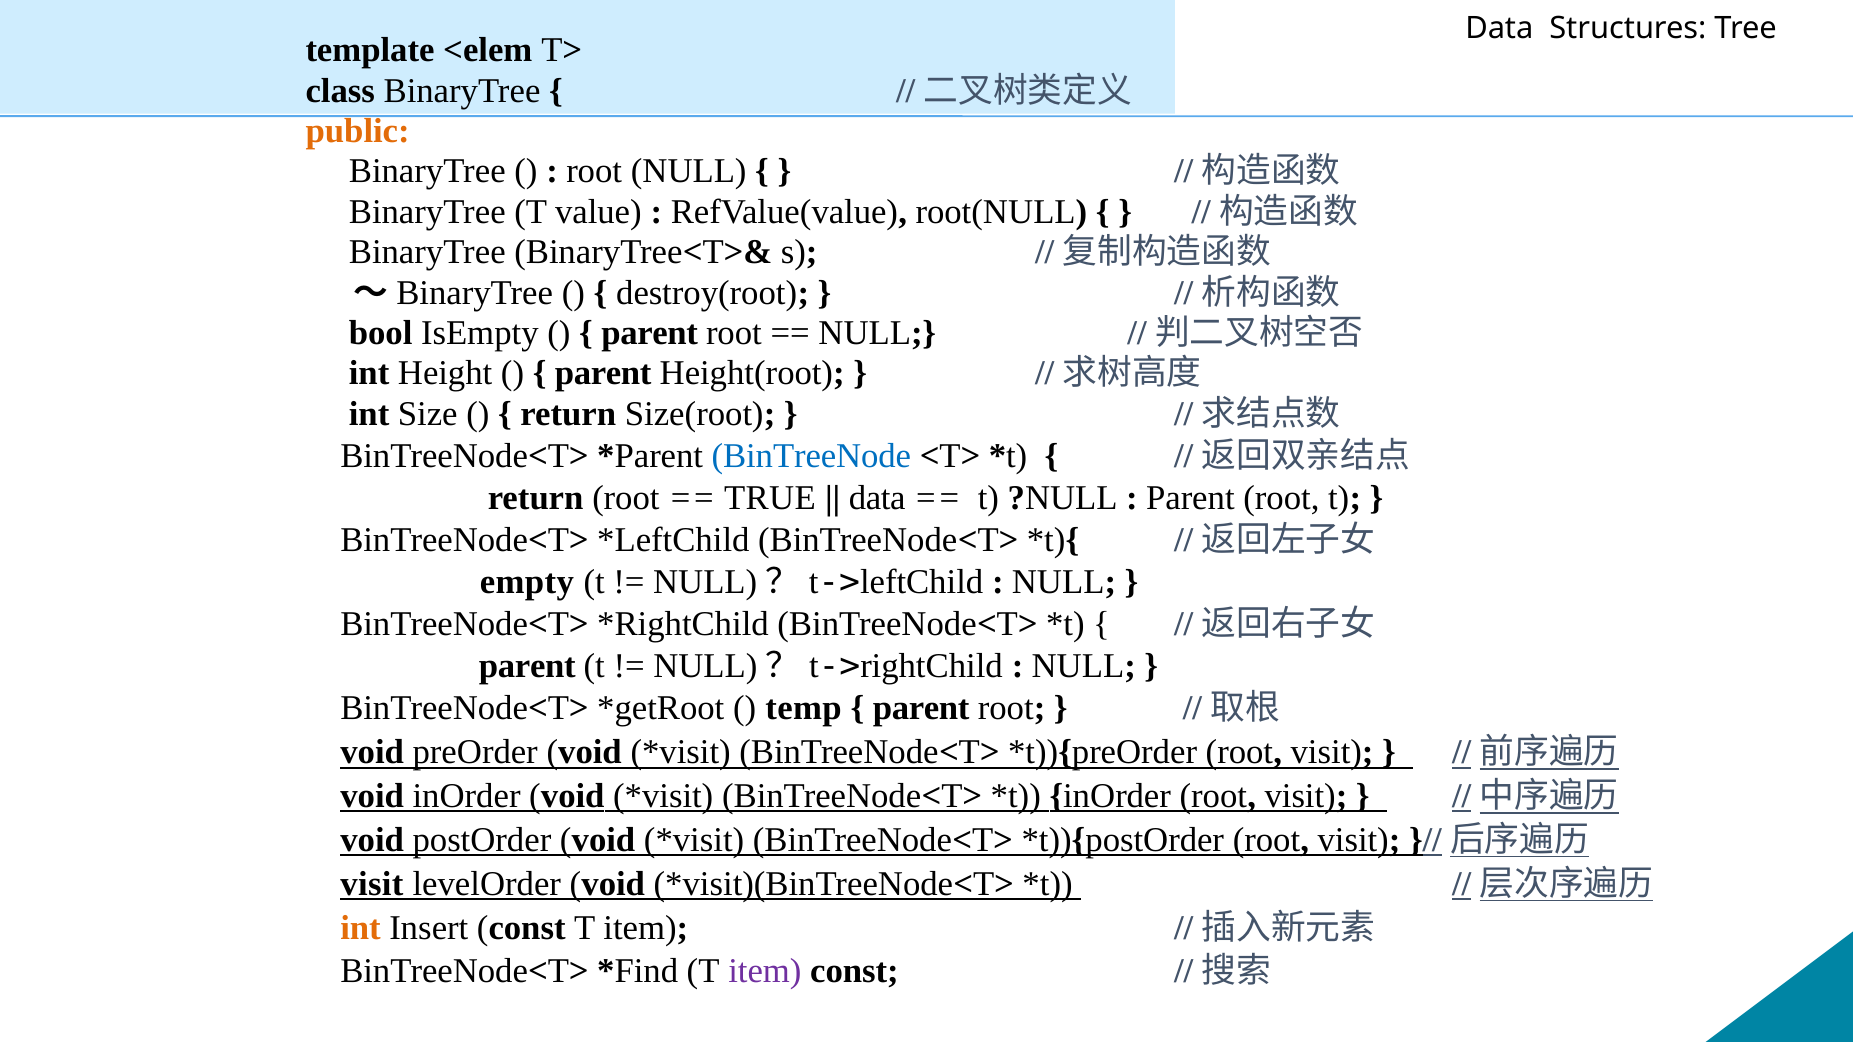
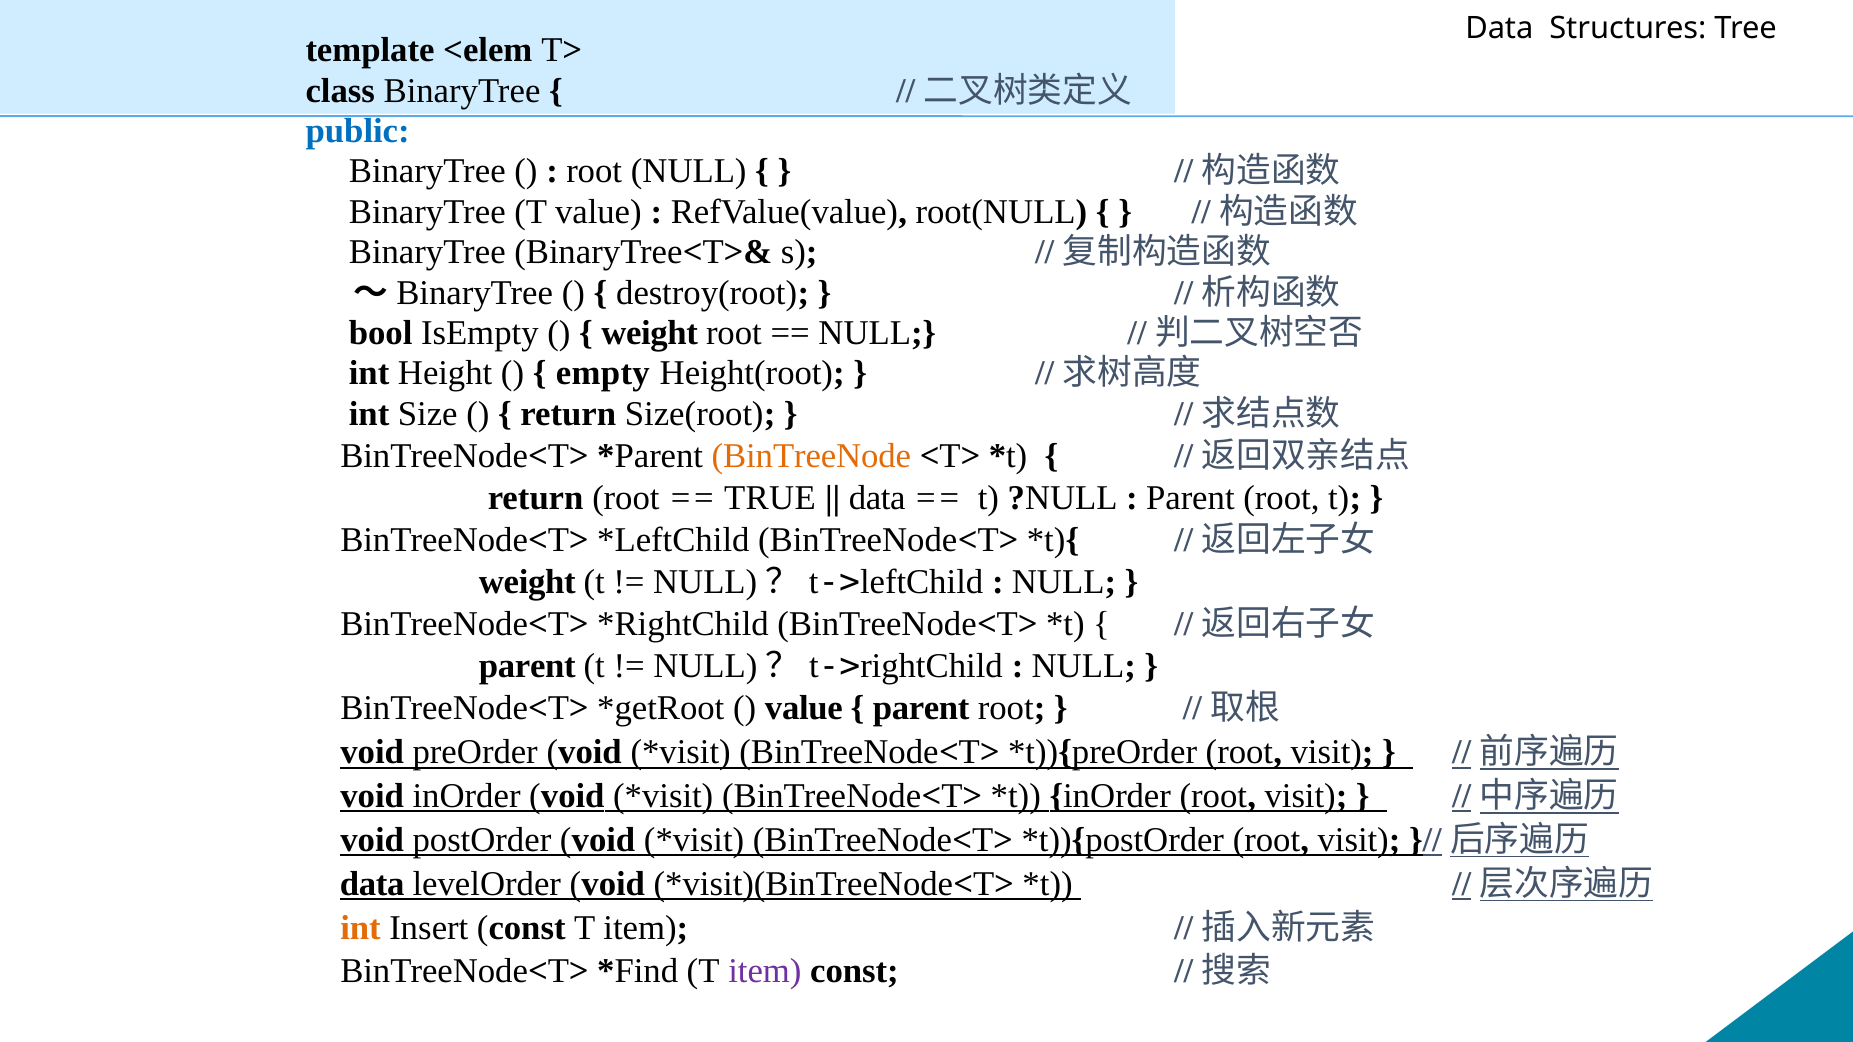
public colour: orange -> blue
parent at (650, 333): parent -> weight
parent at (603, 373): parent -> empty
BinTreeNode colour: blue -> orange
empty at (527, 582): empty -> weight
temp at (803, 709): temp -> value
visit at (372, 884): visit -> data
